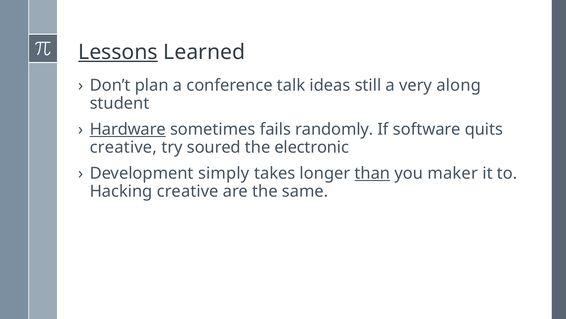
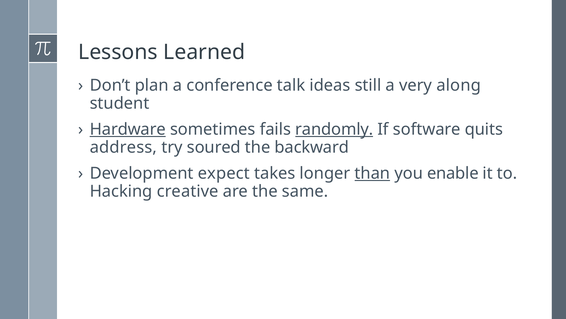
Lessons underline: present -> none
randomly underline: none -> present
creative at (123, 147): creative -> address
electronic: electronic -> backward
simply: simply -> expect
maker: maker -> enable
